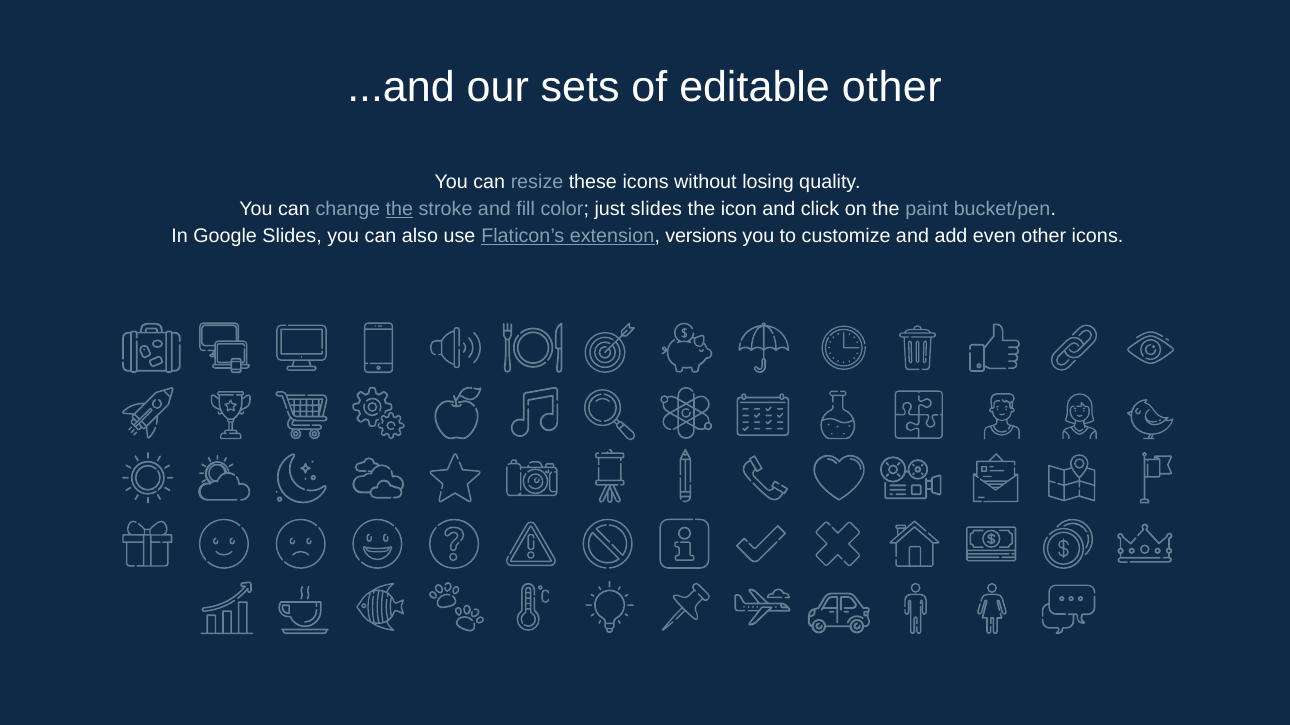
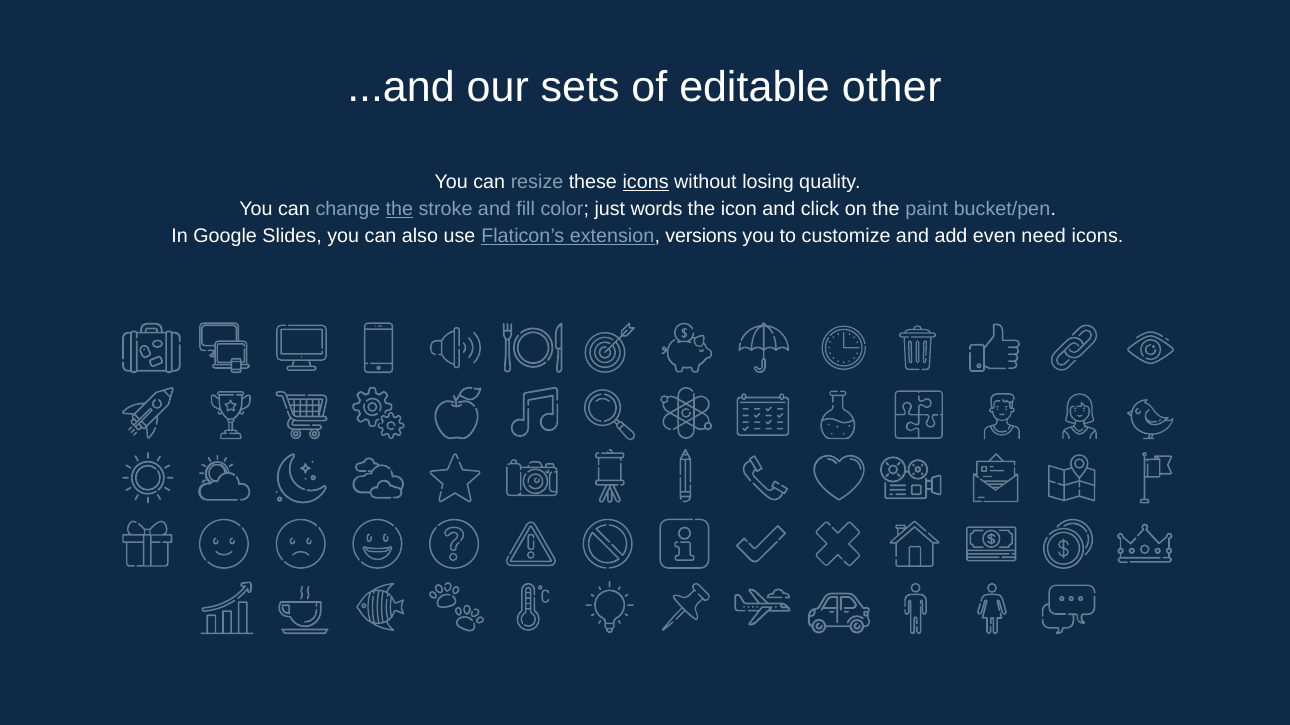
icons at (646, 182) underline: none -> present
just slides: slides -> words
even other: other -> need
